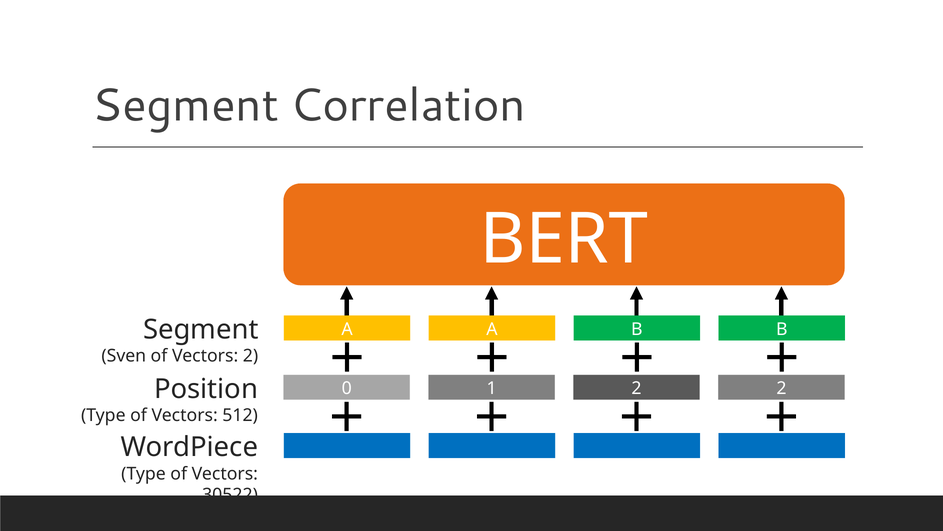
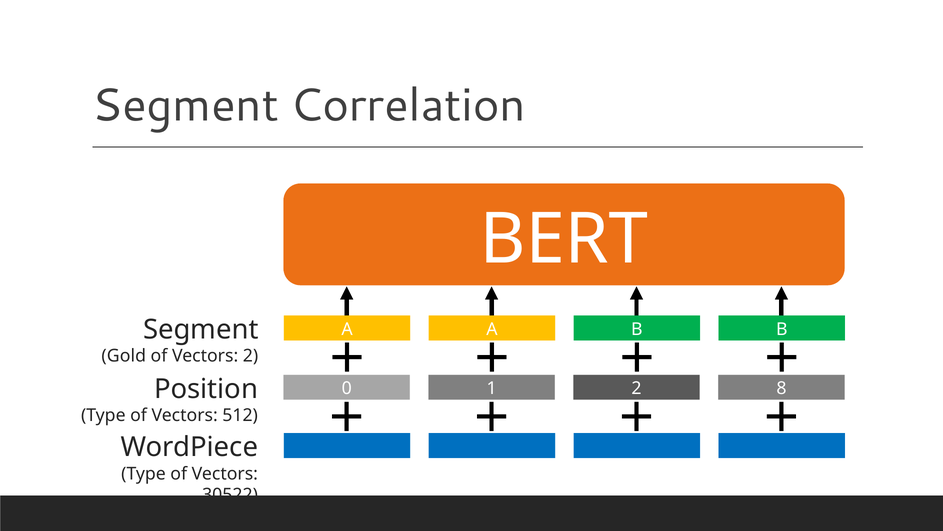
Sven: Sven -> Gold
2 2: 2 -> 8
